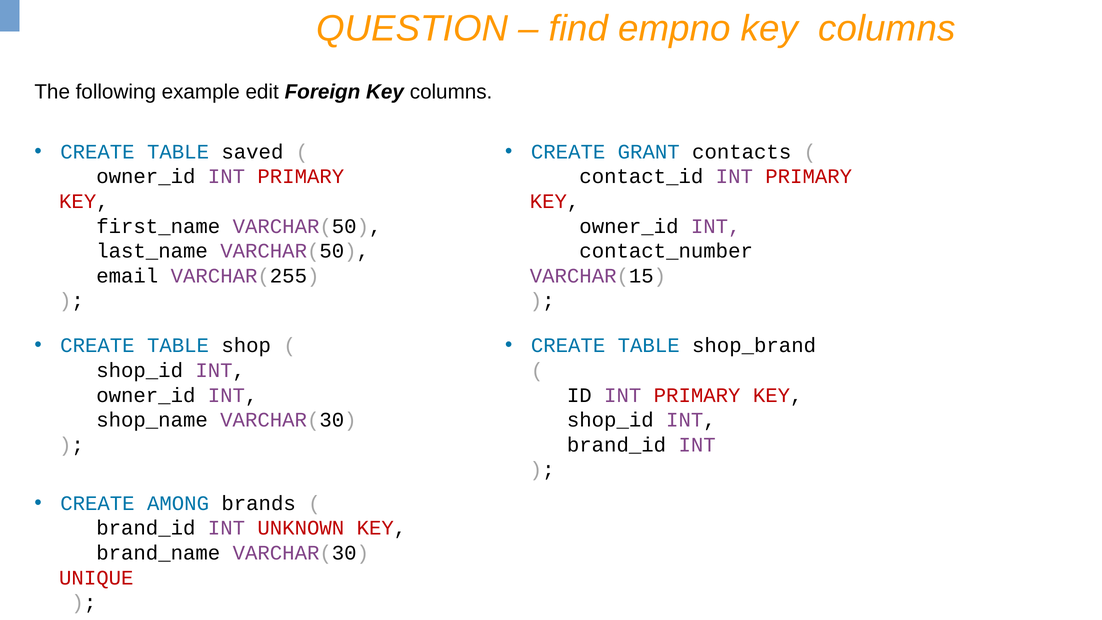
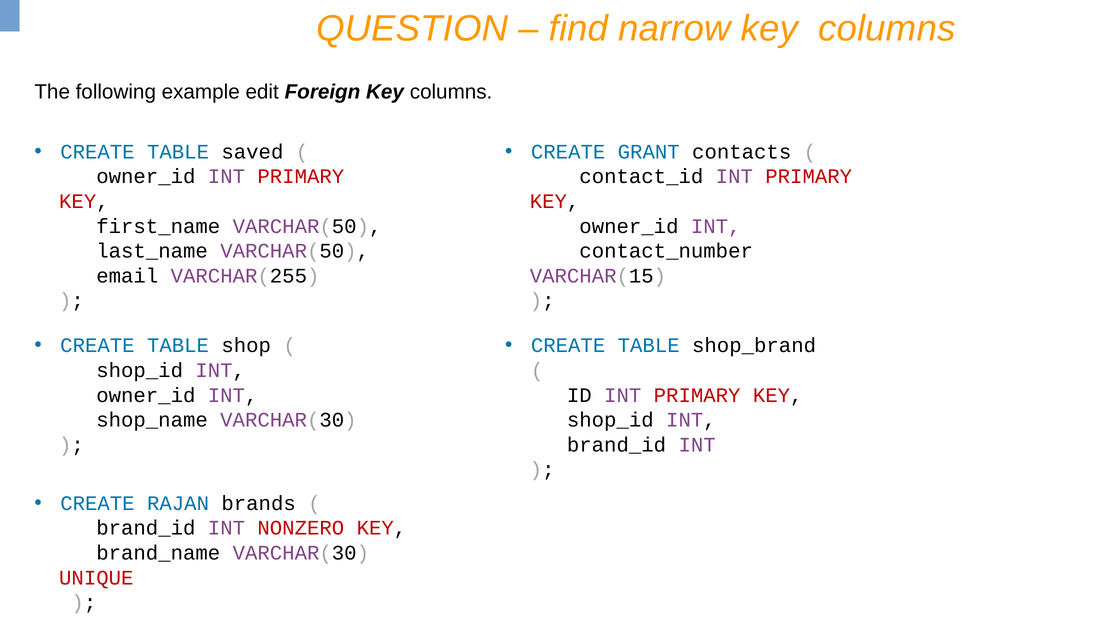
empno: empno -> narrow
AMONG: AMONG -> RAJAN
UNKNOWN: UNKNOWN -> NONZERO
